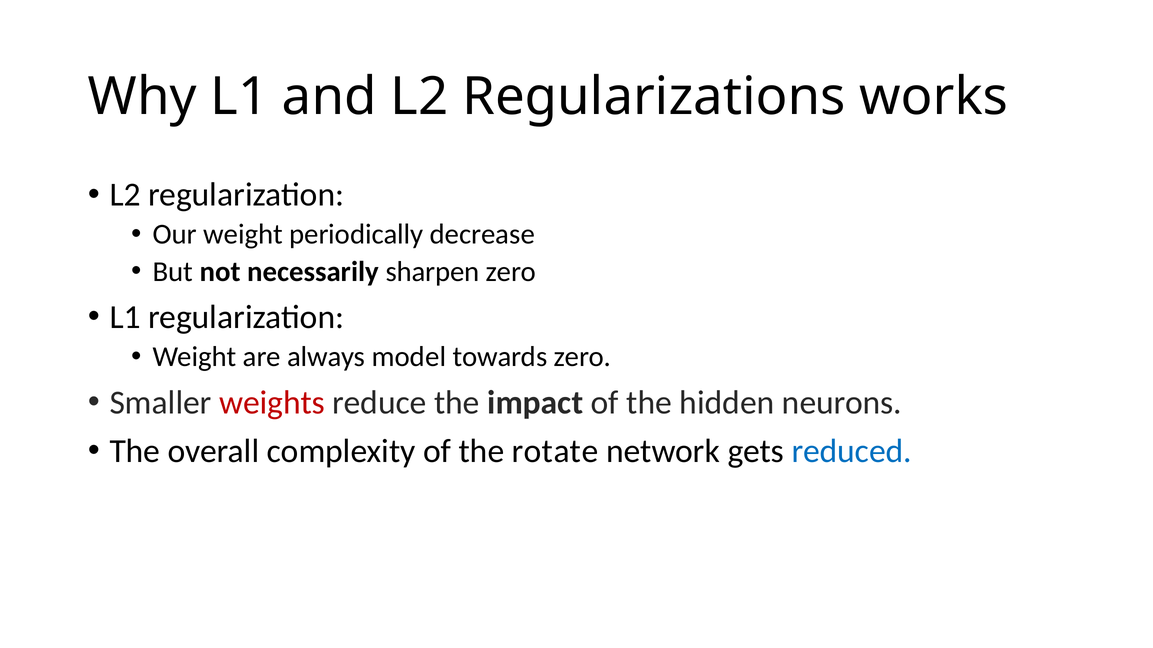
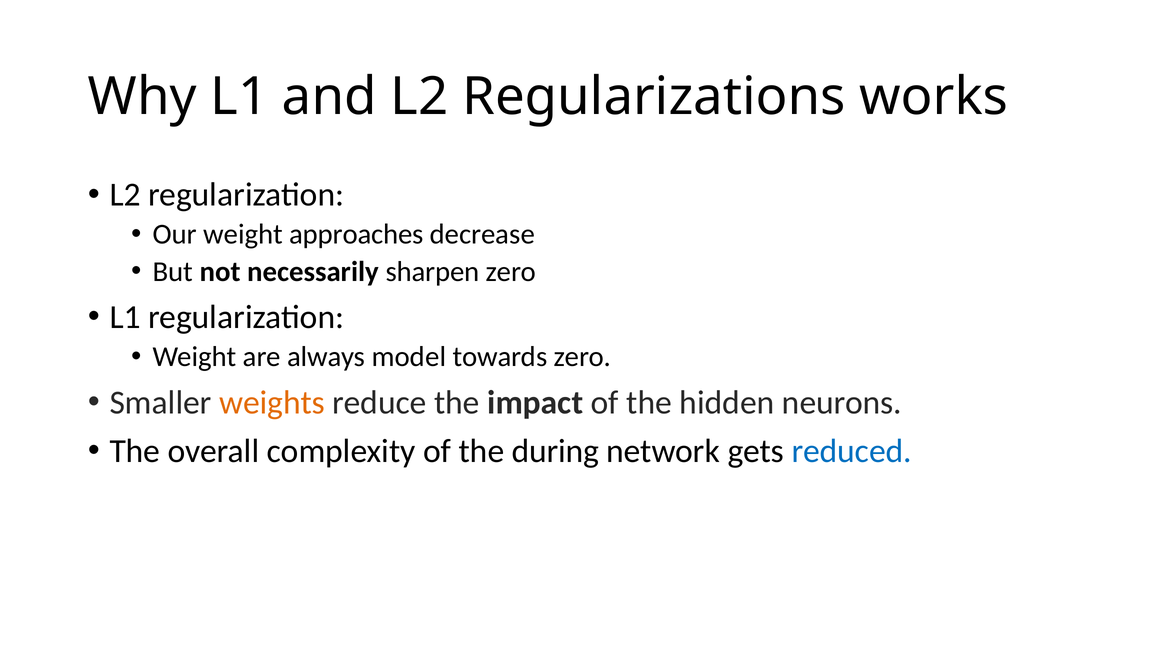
periodically: periodically -> approaches
weights colour: red -> orange
rotate: rotate -> during
